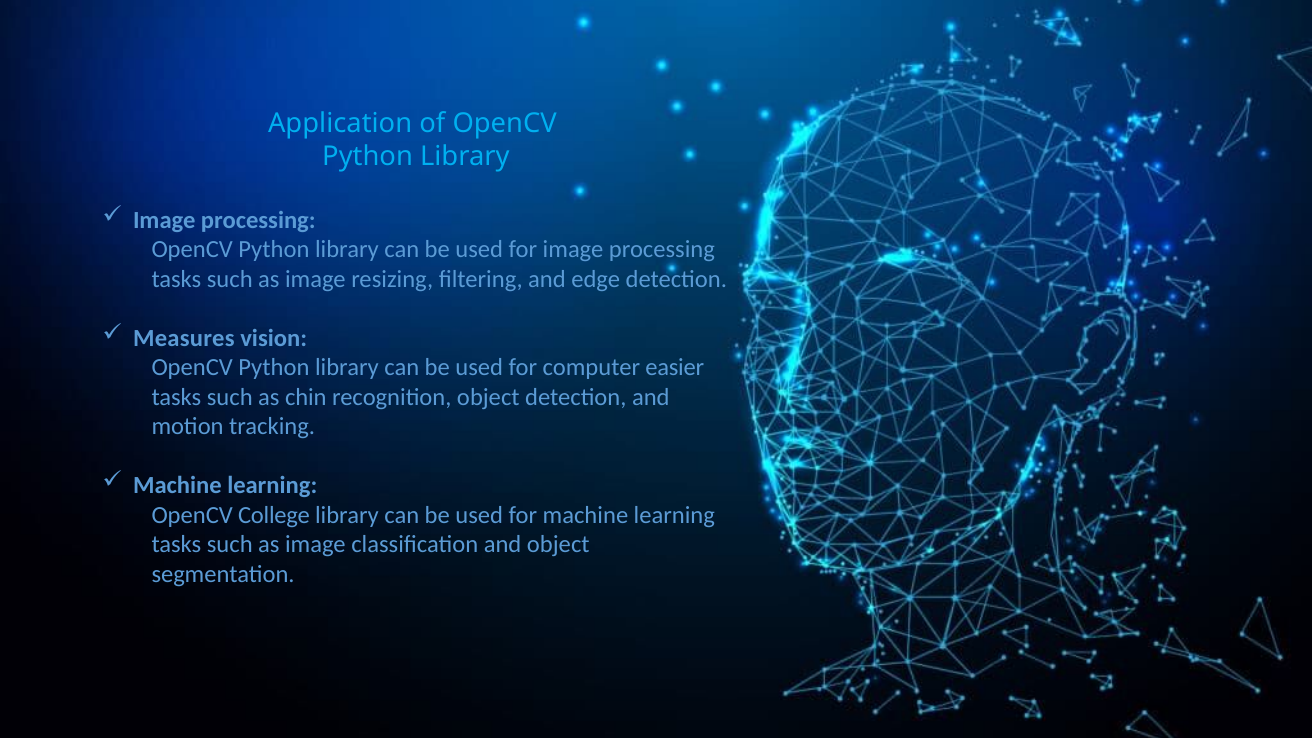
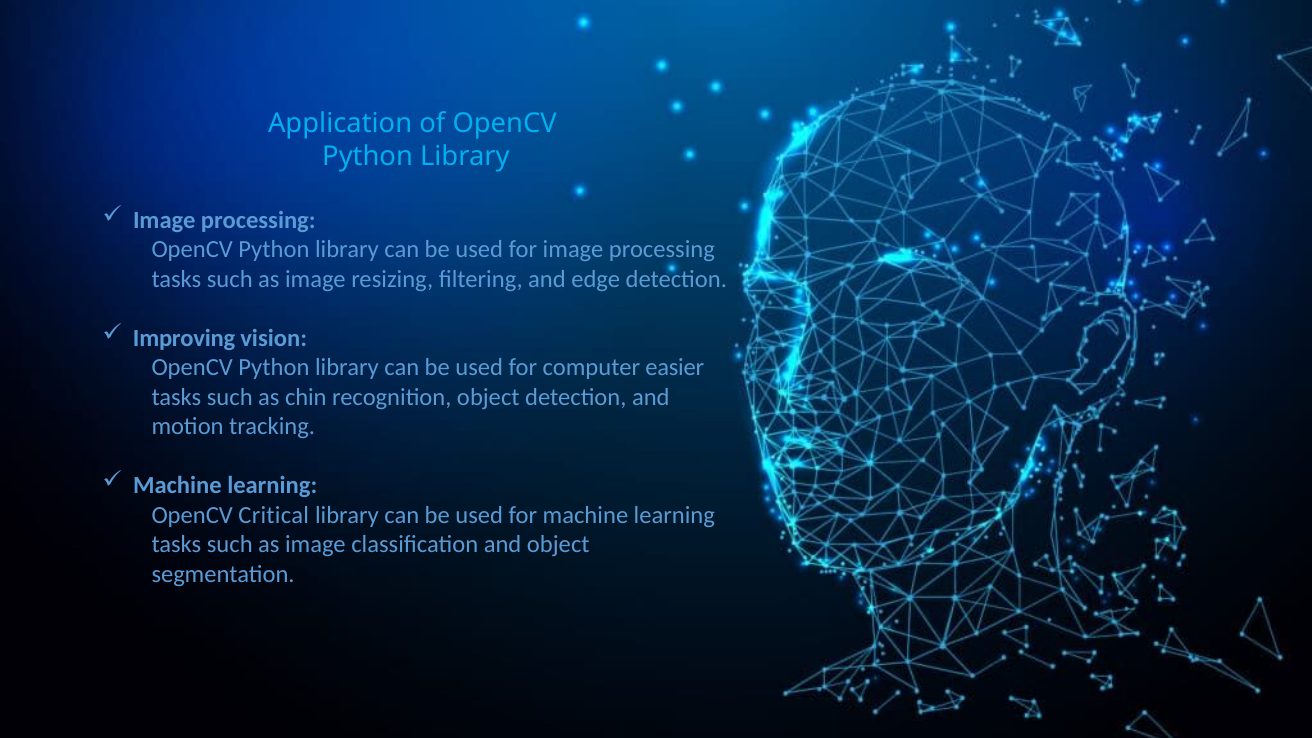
Measures: Measures -> Improving
College: College -> Critical
